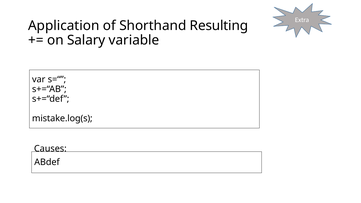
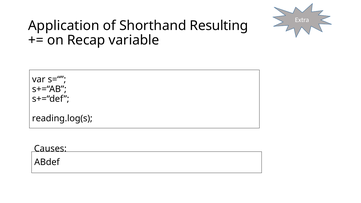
Salary: Salary -> Recap
mistake.log(s: mistake.log(s -> reading.log(s
